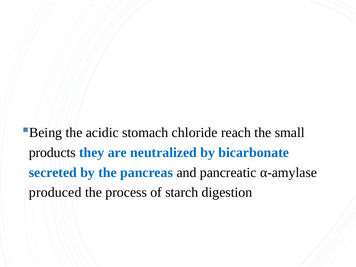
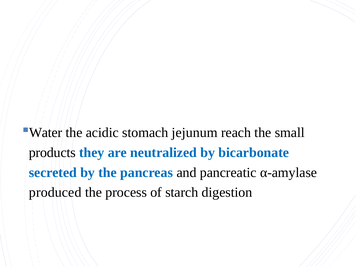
Being: Being -> Water
chloride: chloride -> jejunum
